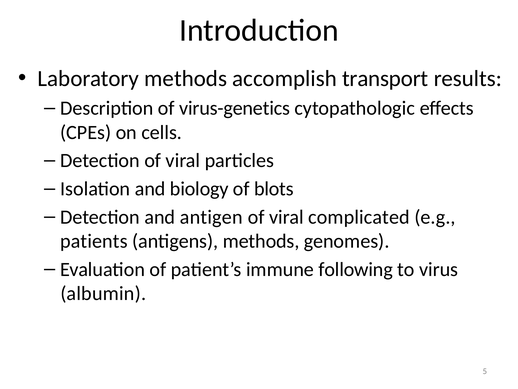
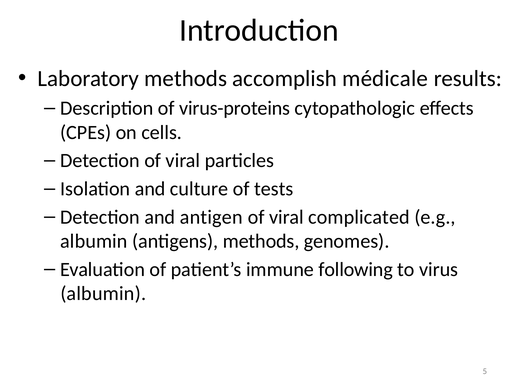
transport: transport -> médicale
virus-genetics: virus-genetics -> virus-proteins
biology: biology -> culture
blots: blots -> tests
patients at (94, 241): patients -> albumin
